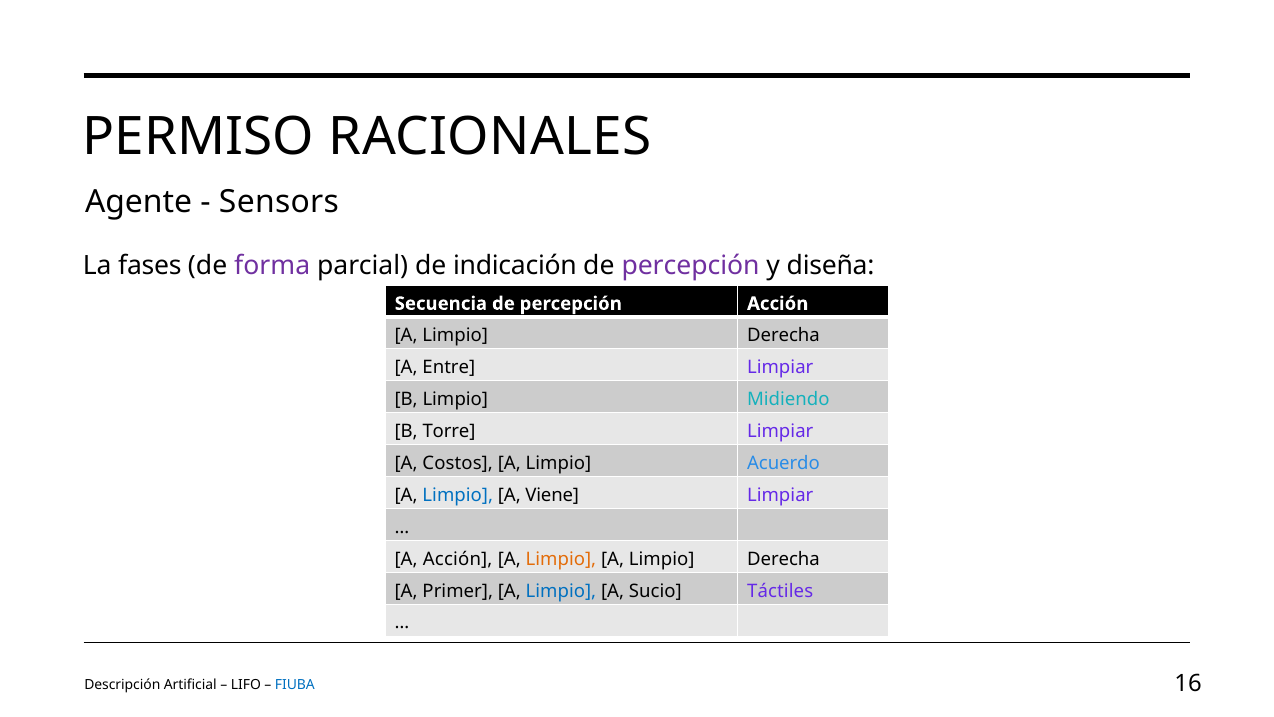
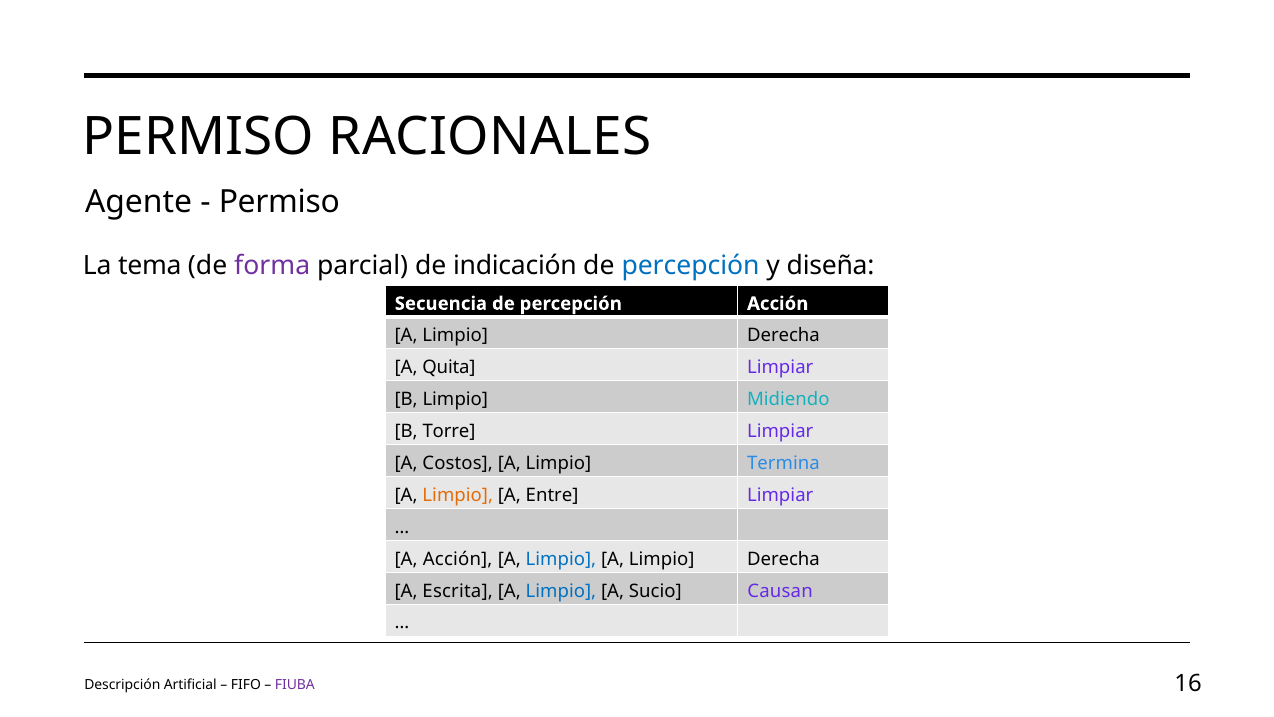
Sensors at (279, 202): Sensors -> Permiso
fases: fases -> tema
percepción at (690, 265) colour: purple -> blue
Entre: Entre -> Quita
Acuerdo: Acuerdo -> Termina
Limpio at (458, 495) colour: blue -> orange
Viene: Viene -> Entre
Limpio at (561, 559) colour: orange -> blue
Primer: Primer -> Escrita
Táctiles: Táctiles -> Causan
LIFO: LIFO -> FIFO
FIUBA colour: blue -> purple
